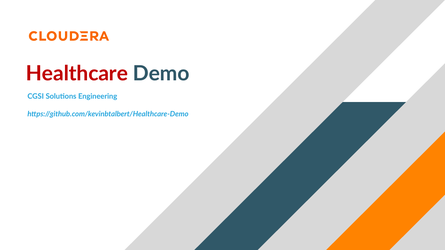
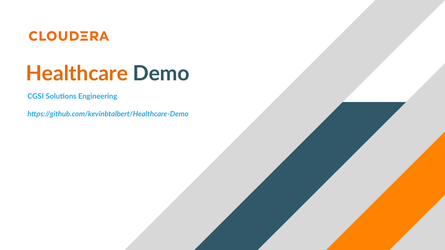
Healthcare colour: red -> orange
